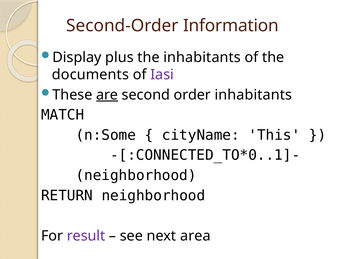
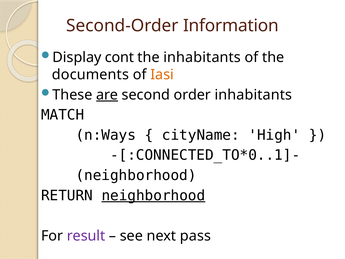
plus: plus -> cont
Iasi colour: purple -> orange
n:Some: n:Some -> n:Ways
This: This -> High
neighborhood at (153, 195) underline: none -> present
area: area -> pass
